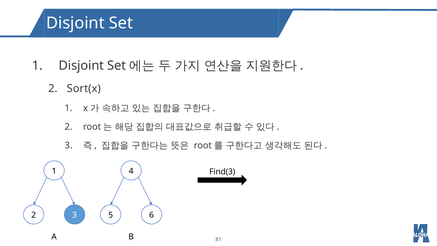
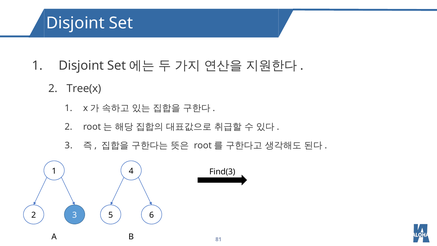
Sort(x: Sort(x -> Tree(x
